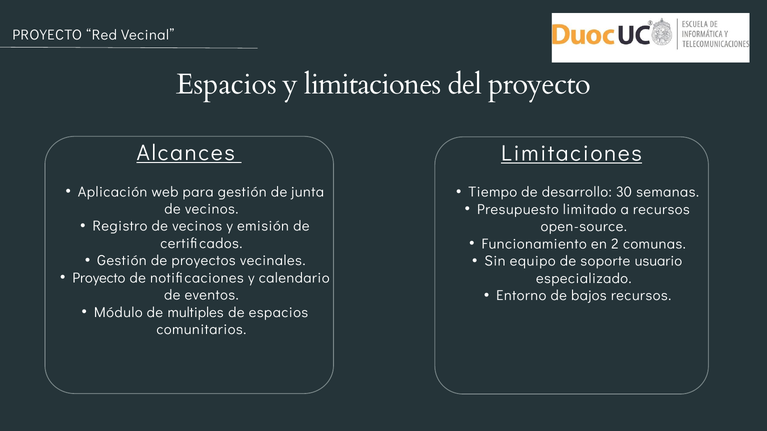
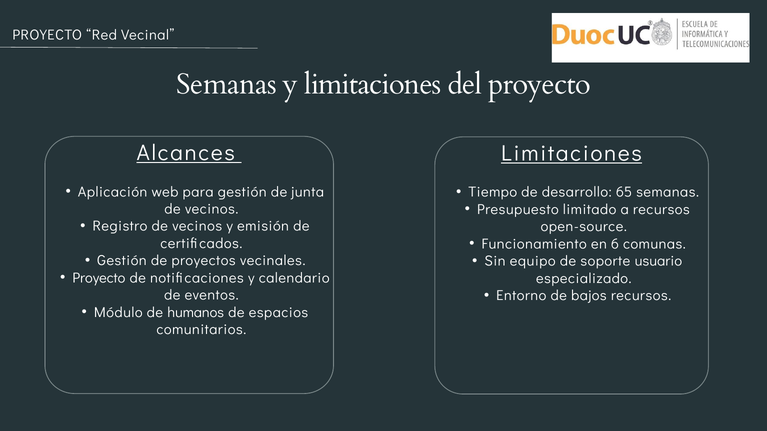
Espacios at (227, 85): Espacios -> Semanas
30: 30 -> 65
2: 2 -> 6
multiples: multiples -> humanos
